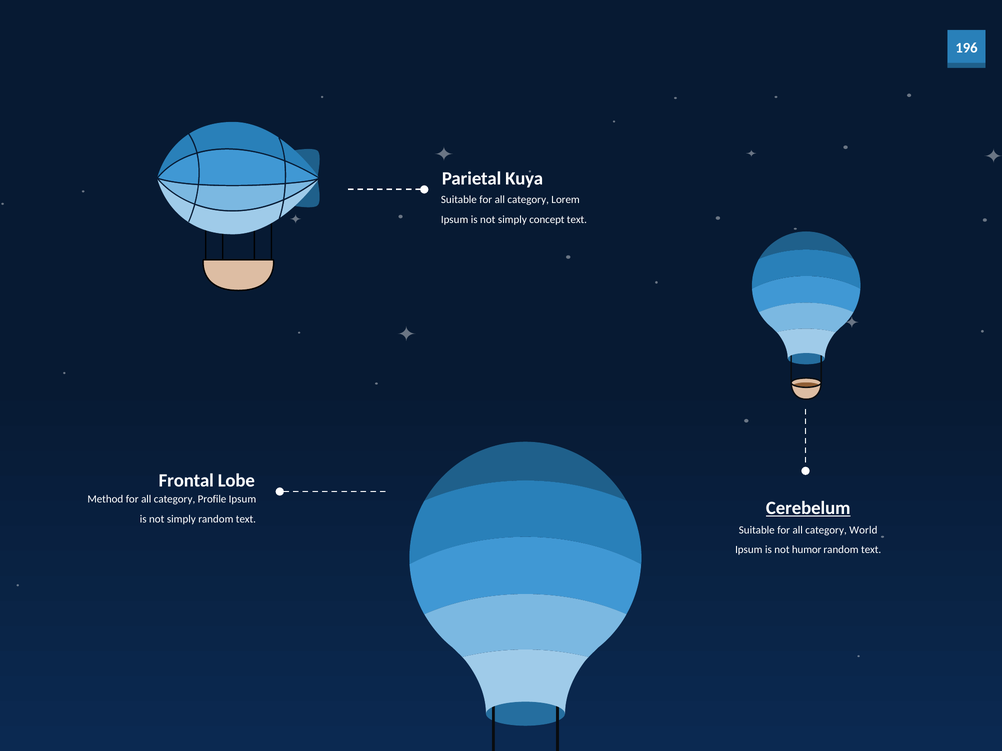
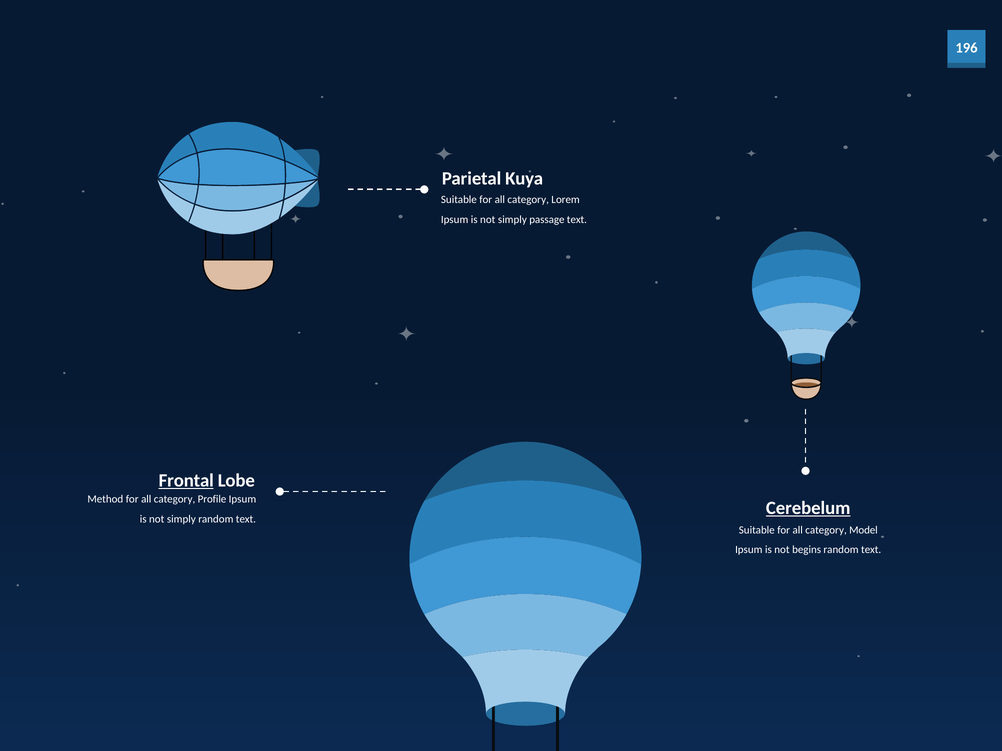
concept: concept -> passage
Frontal underline: none -> present
World: World -> Model
humor: humor -> begins
